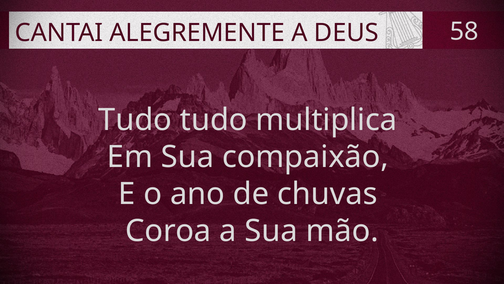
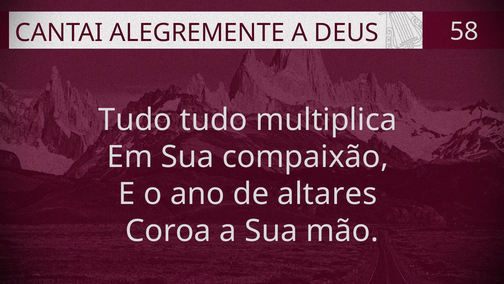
chuvas: chuvas -> altares
